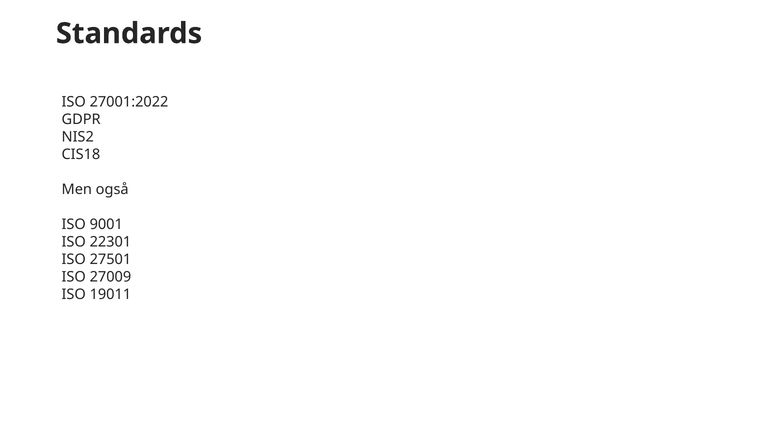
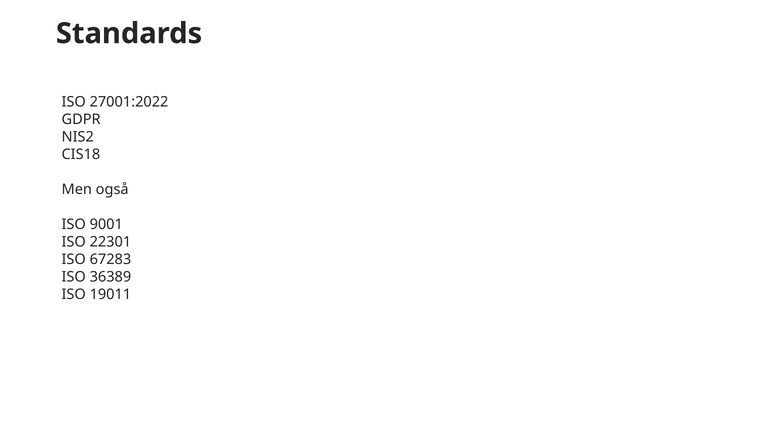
27501: 27501 -> 67283
27009: 27009 -> 36389
